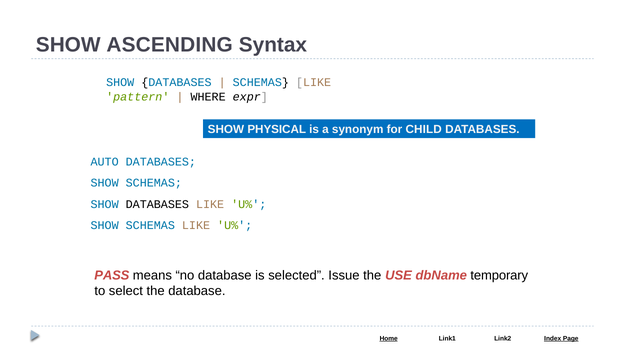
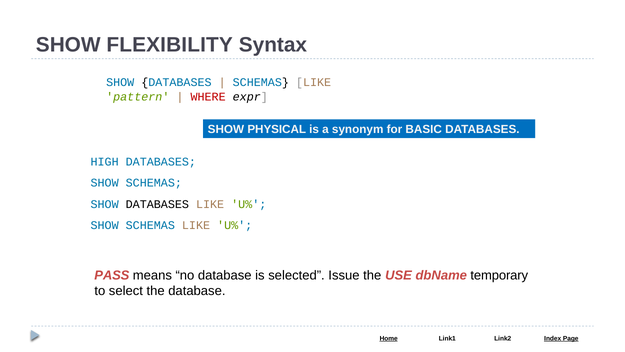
ASCENDING: ASCENDING -> FLEXIBILITY
WHERE colour: black -> red
CHILD: CHILD -> BASIC
AUTO: AUTO -> HIGH
